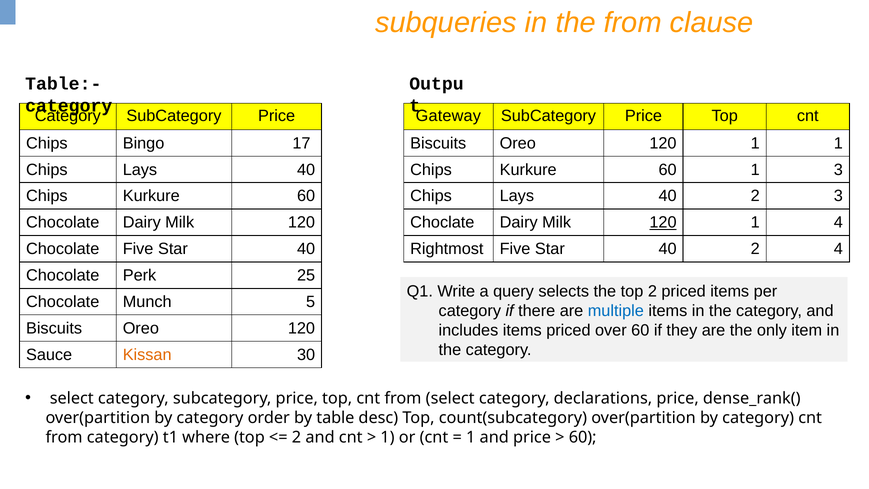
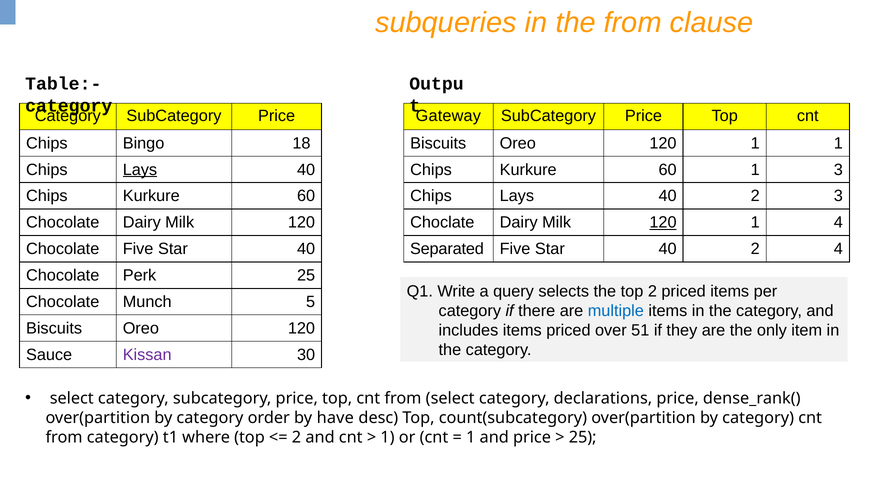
17: 17 -> 18
Lays at (140, 170) underline: none -> present
Rightmost: Rightmost -> Separated
over 60: 60 -> 51
Kissan colour: orange -> purple
table: table -> have
60 at (583, 437): 60 -> 25
